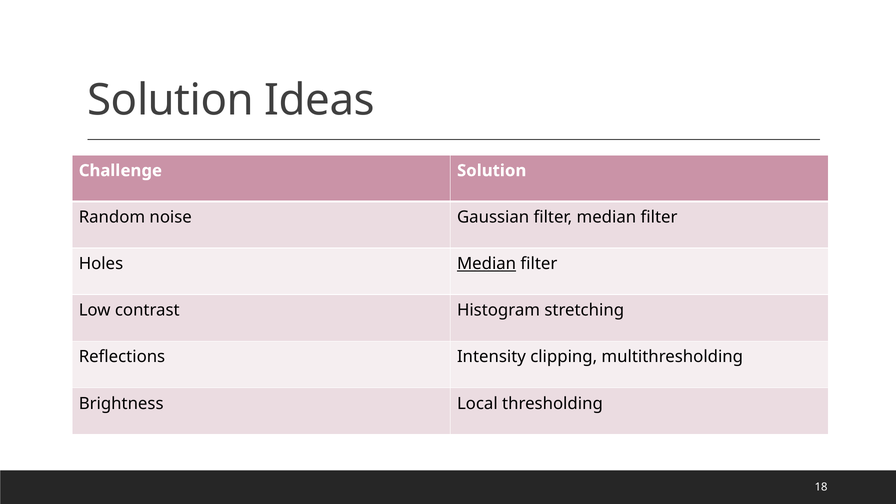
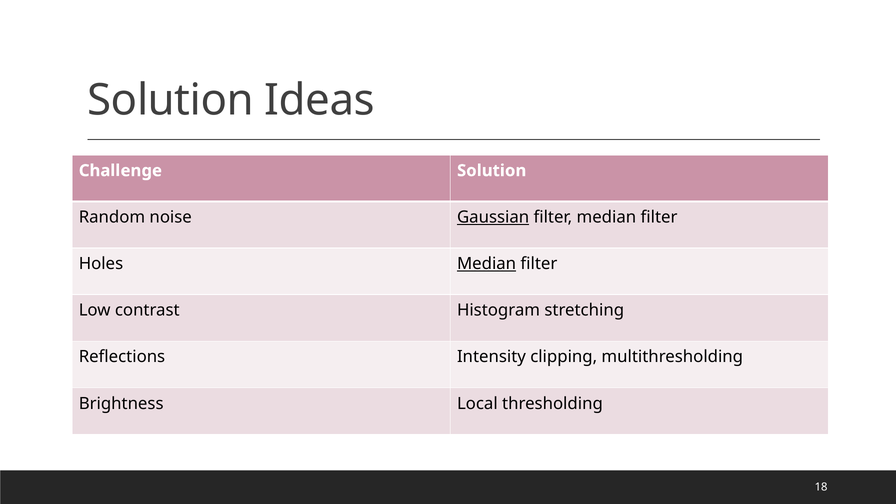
Gaussian underline: none -> present
